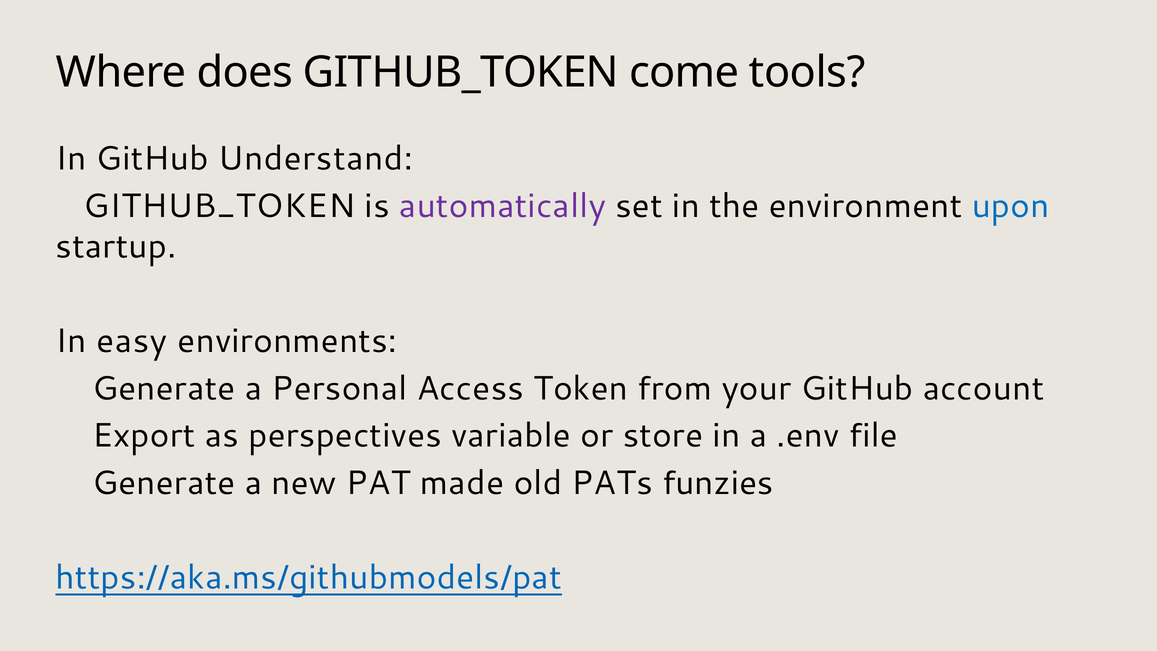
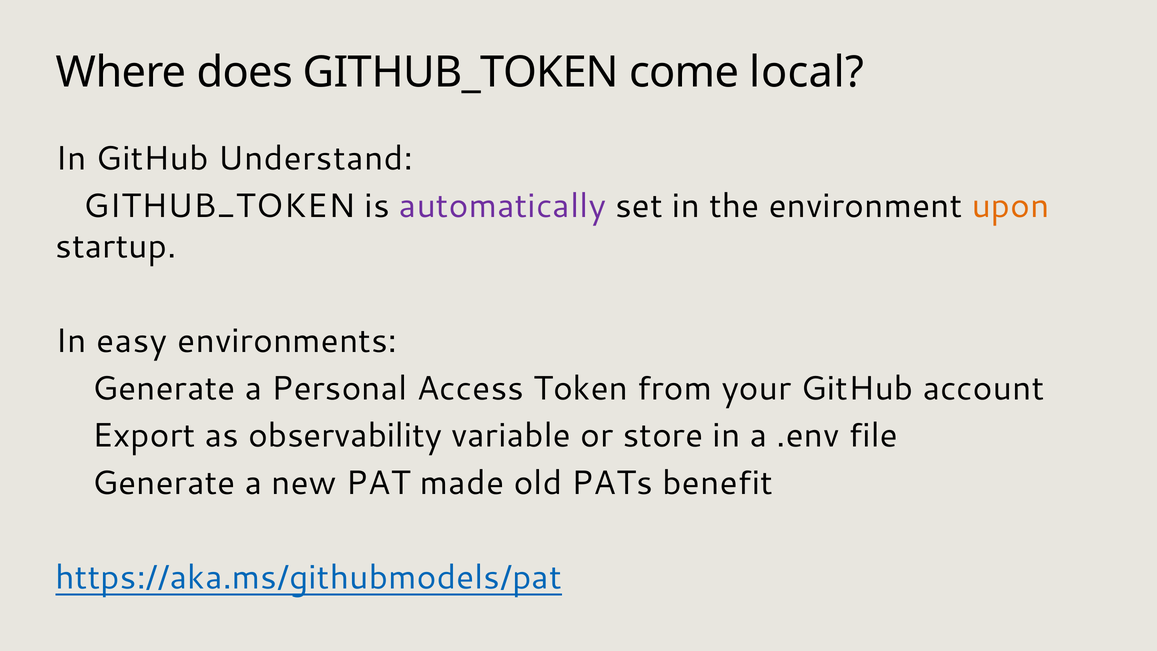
tools: tools -> local
upon colour: blue -> orange
perspectives: perspectives -> observability
funzies: funzies -> benefit
